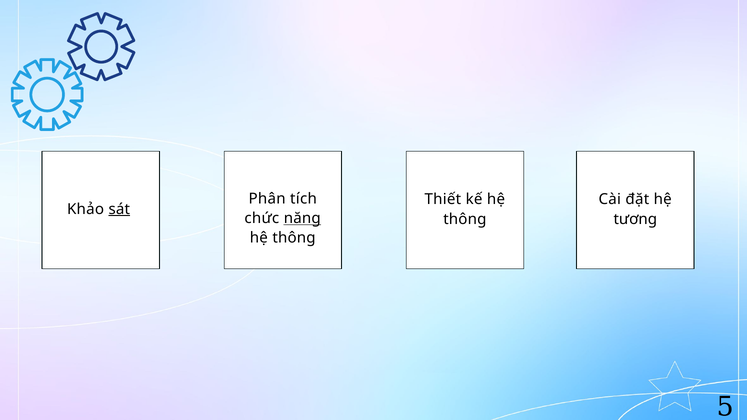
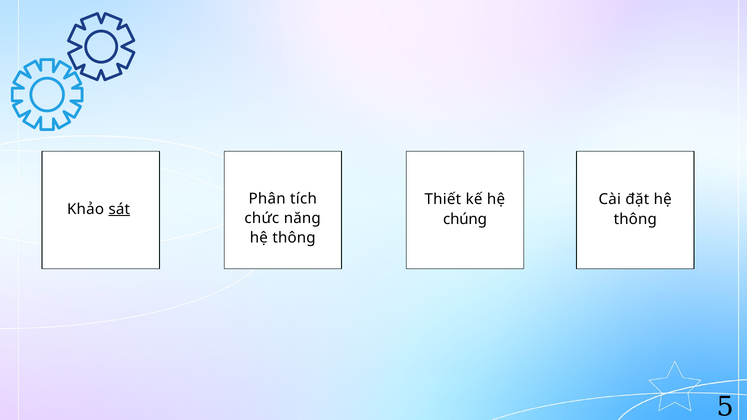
năng underline: present -> none
thông at (465, 219): thông -> chúng
tương at (635, 219): tương -> thông
